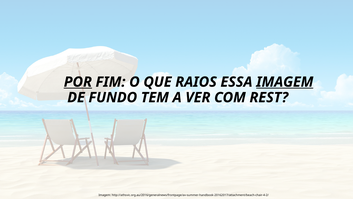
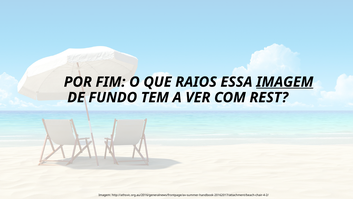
POR underline: present -> none
